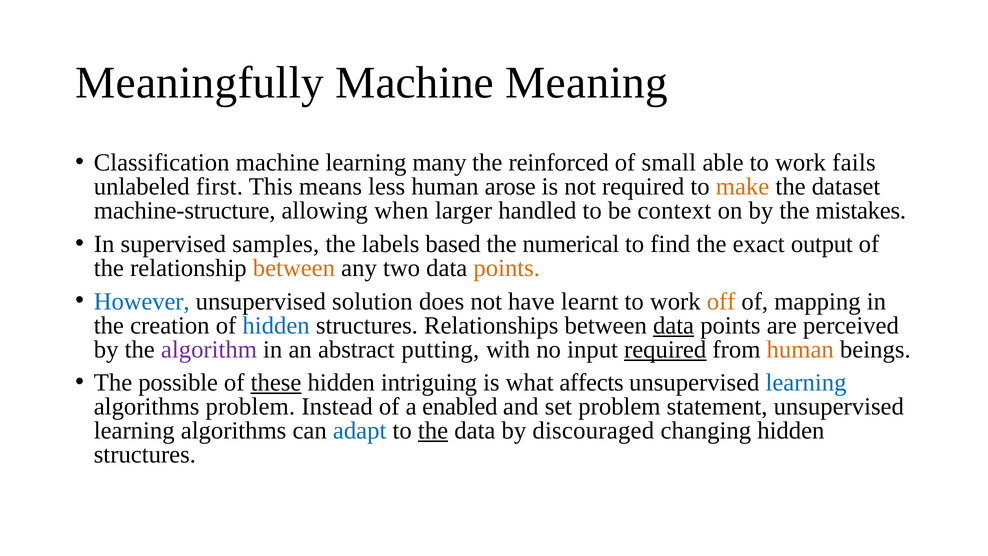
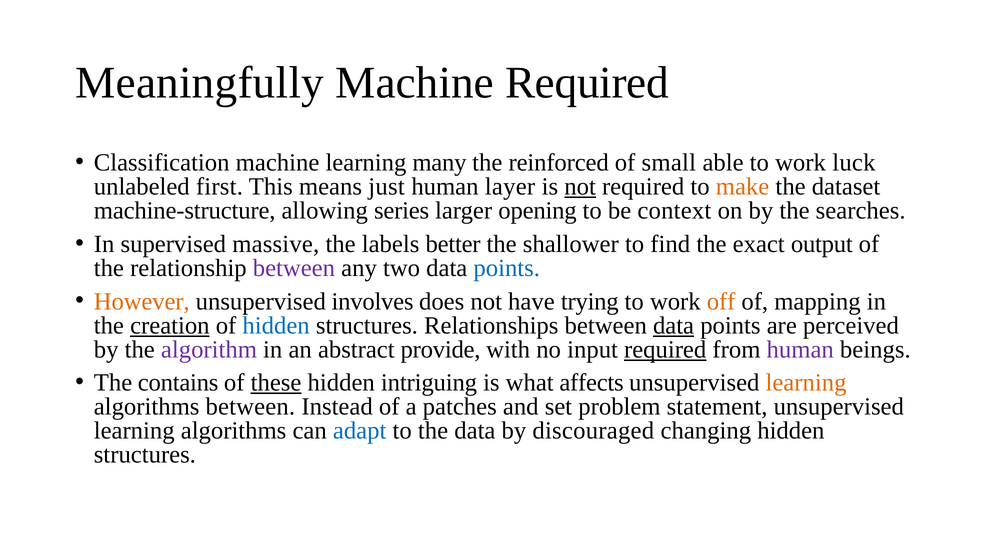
Machine Meaning: Meaning -> Required
fails: fails -> luck
less: less -> just
arose: arose -> layer
not at (580, 187) underline: none -> present
when: when -> series
handled: handled -> opening
mistakes: mistakes -> searches
samples: samples -> massive
based: based -> better
numerical: numerical -> shallower
between at (294, 268) colour: orange -> purple
points at (507, 268) colour: orange -> blue
However colour: blue -> orange
solution: solution -> involves
learnt: learnt -> trying
creation underline: none -> present
putting: putting -> provide
human at (800, 349) colour: orange -> purple
possible: possible -> contains
learning at (806, 383) colour: blue -> orange
algorithms problem: problem -> between
enabled: enabled -> patches
the at (433, 431) underline: present -> none
